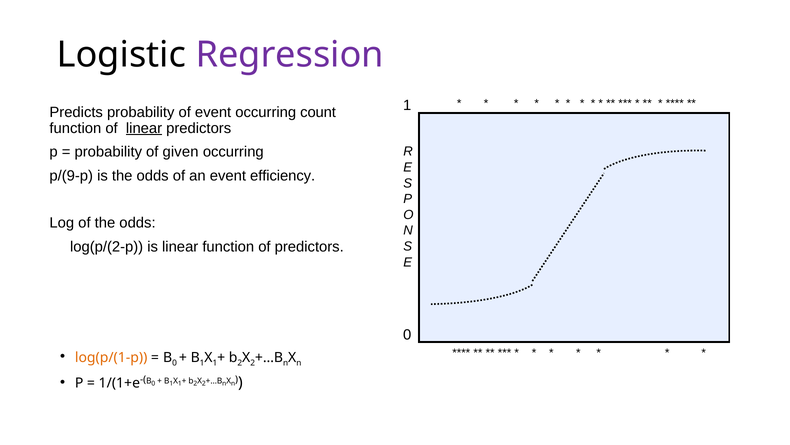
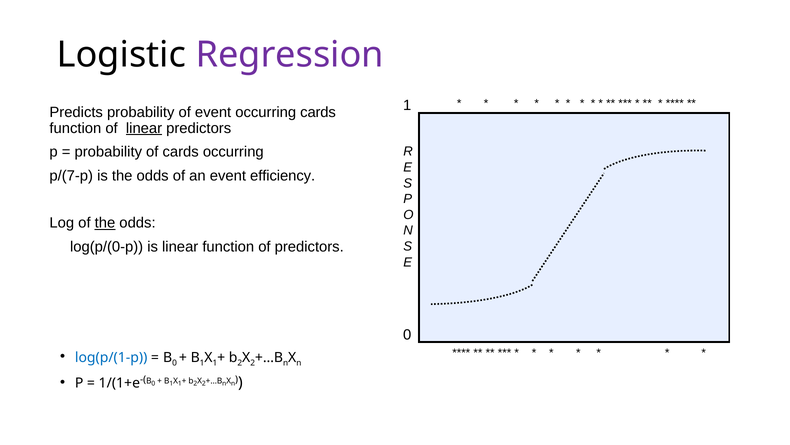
occurring count: count -> cards
of given: given -> cards
p/(9-p: p/(9-p -> p/(7-p
the at (105, 223) underline: none -> present
log(p/(2-p: log(p/(2-p -> log(p/(0-p
log(p/(1-p colour: orange -> blue
